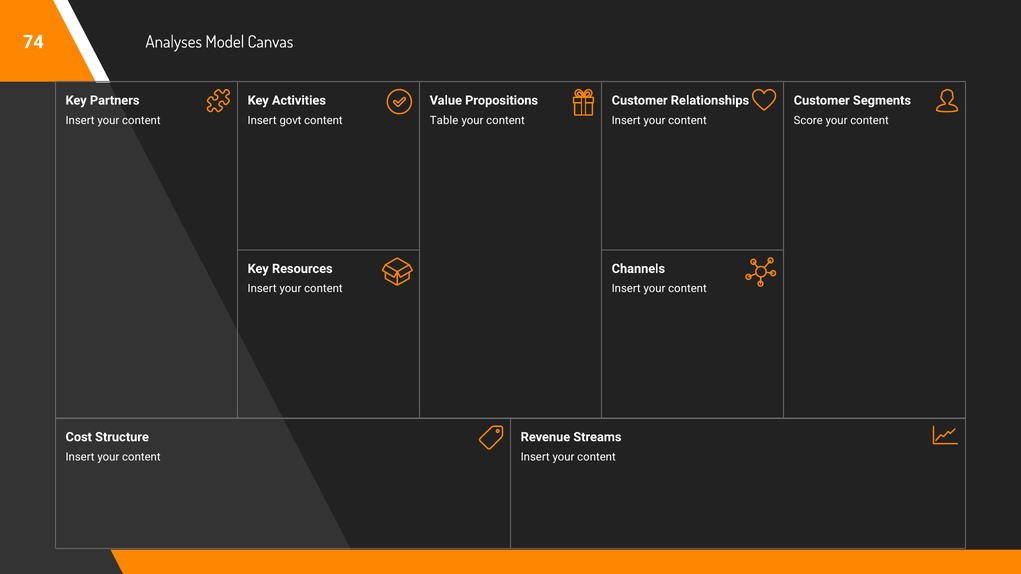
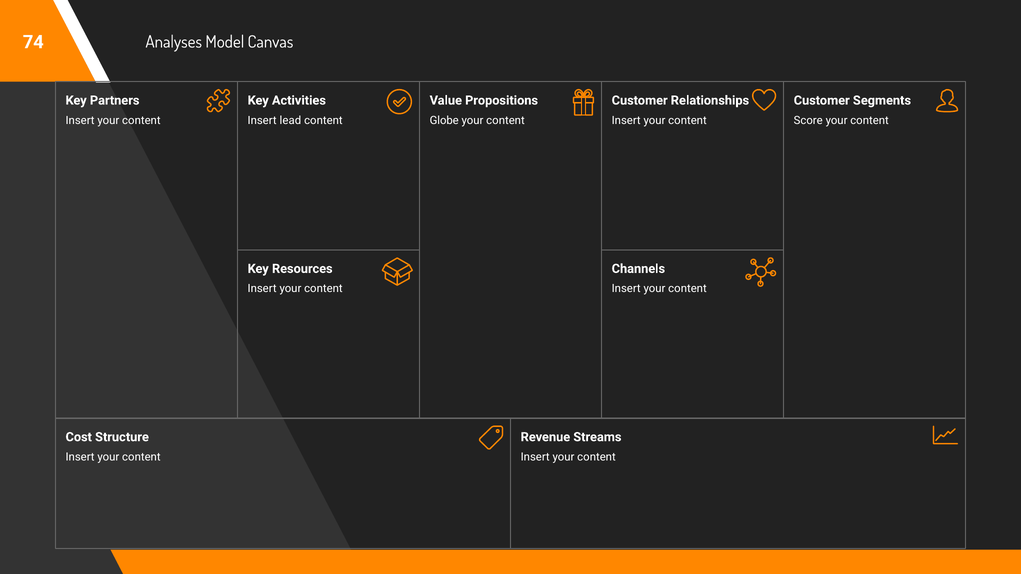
govt: govt -> lead
Table: Table -> Globe
